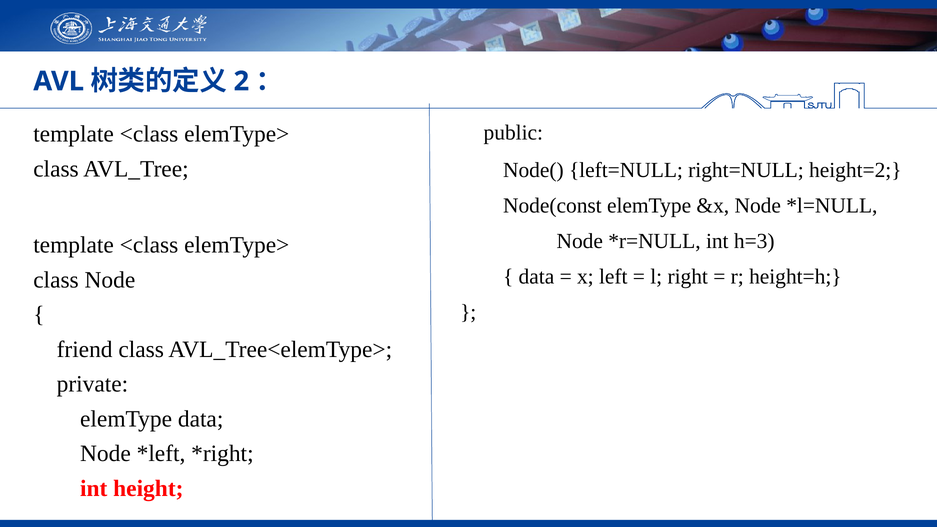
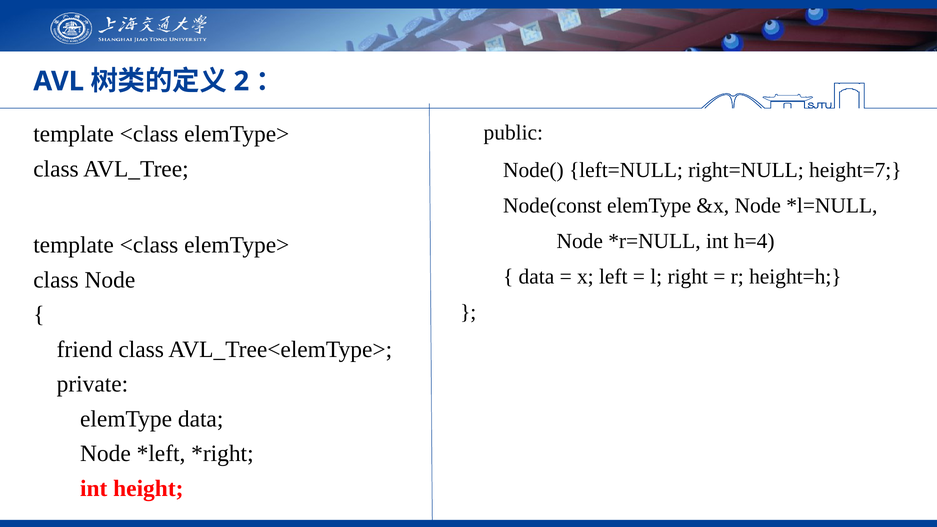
height=2: height=2 -> height=7
h=3: h=3 -> h=4
